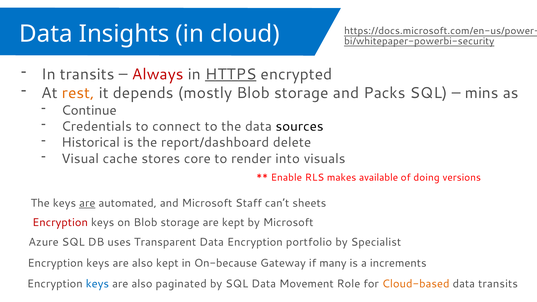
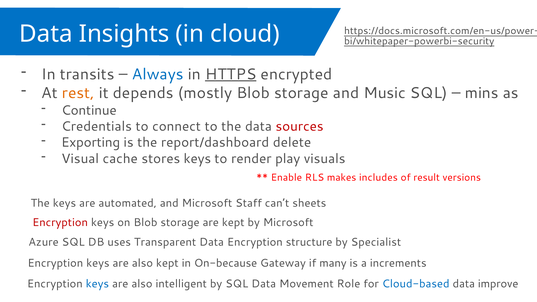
Always colour: red -> blue
Packs: Packs -> Music
sources colour: black -> red
Historical: Historical -> Exporting
stores core: core -> keys
into: into -> play
available: available -> includes
doing: doing -> result
are at (87, 203) underline: present -> none
portfolio: portfolio -> structure
paginated: paginated -> intelligent
Cloud-based colour: orange -> blue
data transits: transits -> improve
